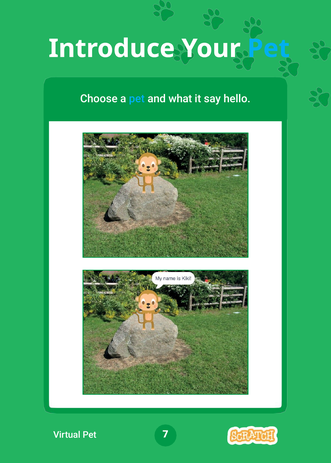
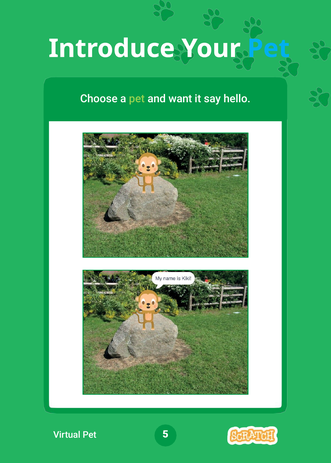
pet at (137, 99) colour: light blue -> light green
what: what -> want
7: 7 -> 5
